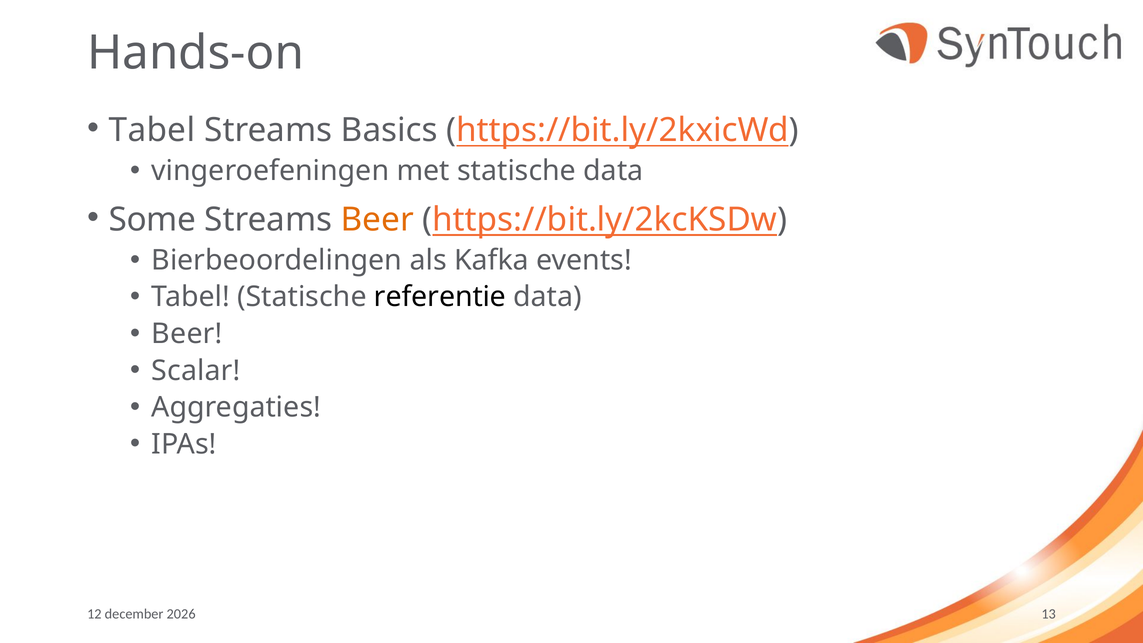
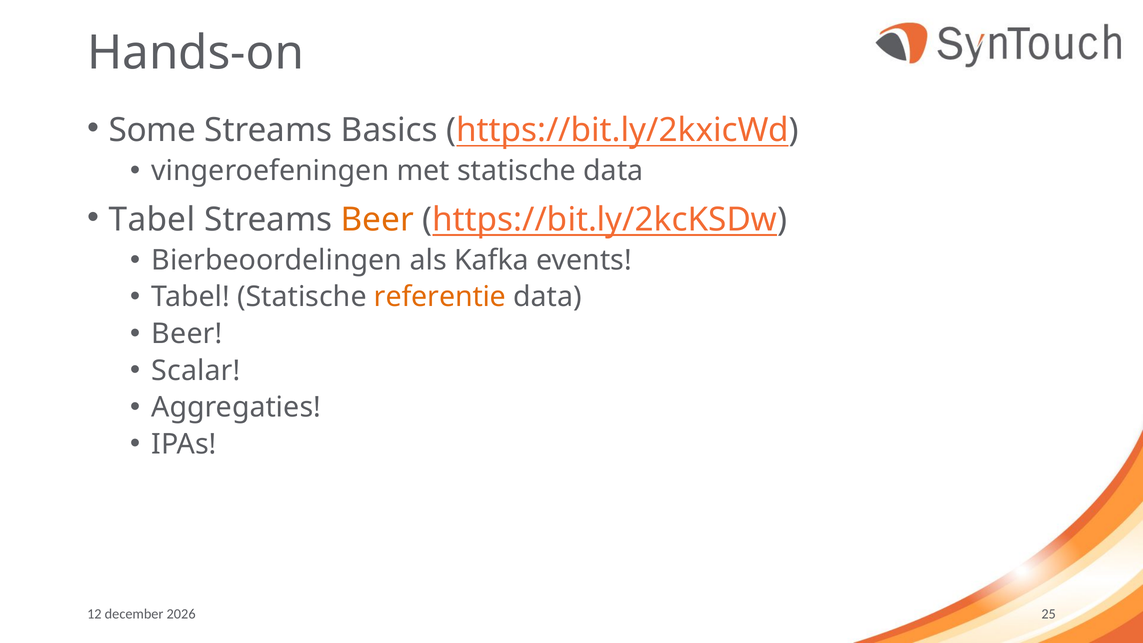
Tabel at (152, 130): Tabel -> Some
Some at (152, 220): Some -> Tabel
referentie colour: black -> orange
13: 13 -> 25
